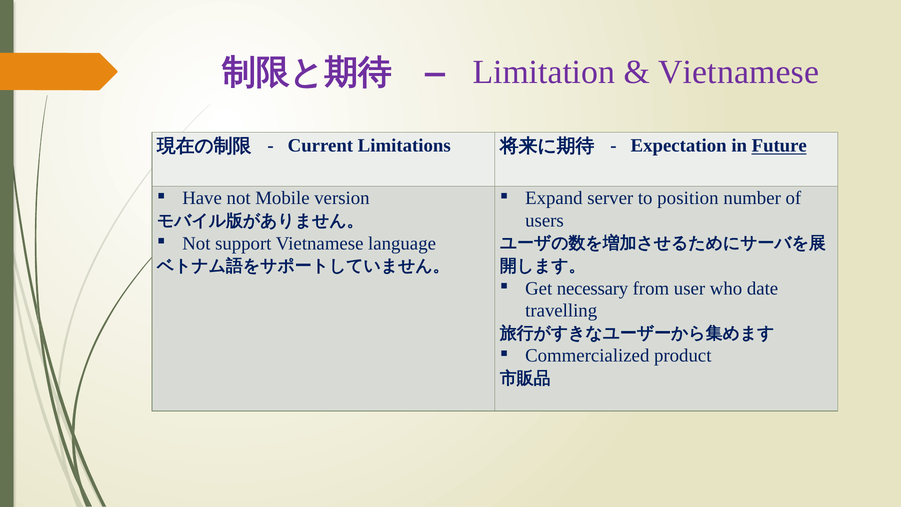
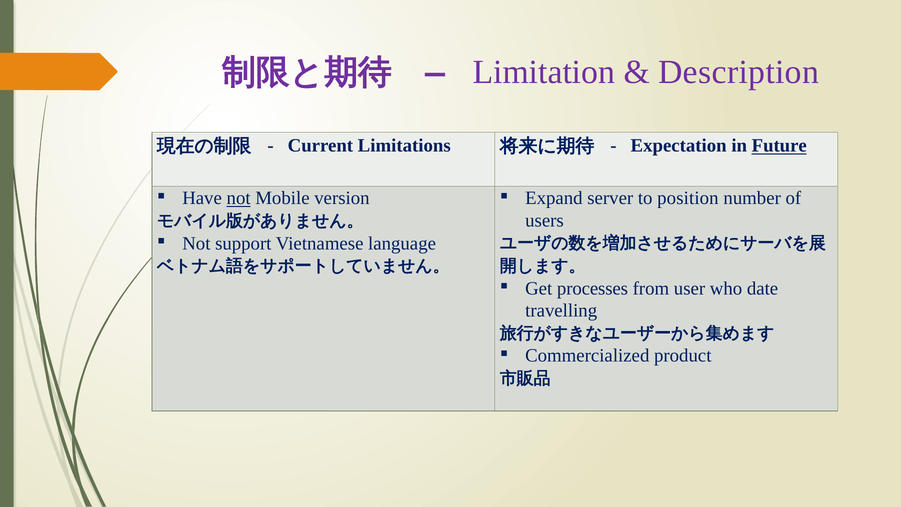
Vietnamese at (739, 72): Vietnamese -> Description
not at (239, 198) underline: none -> present
necessary: necessary -> processes
